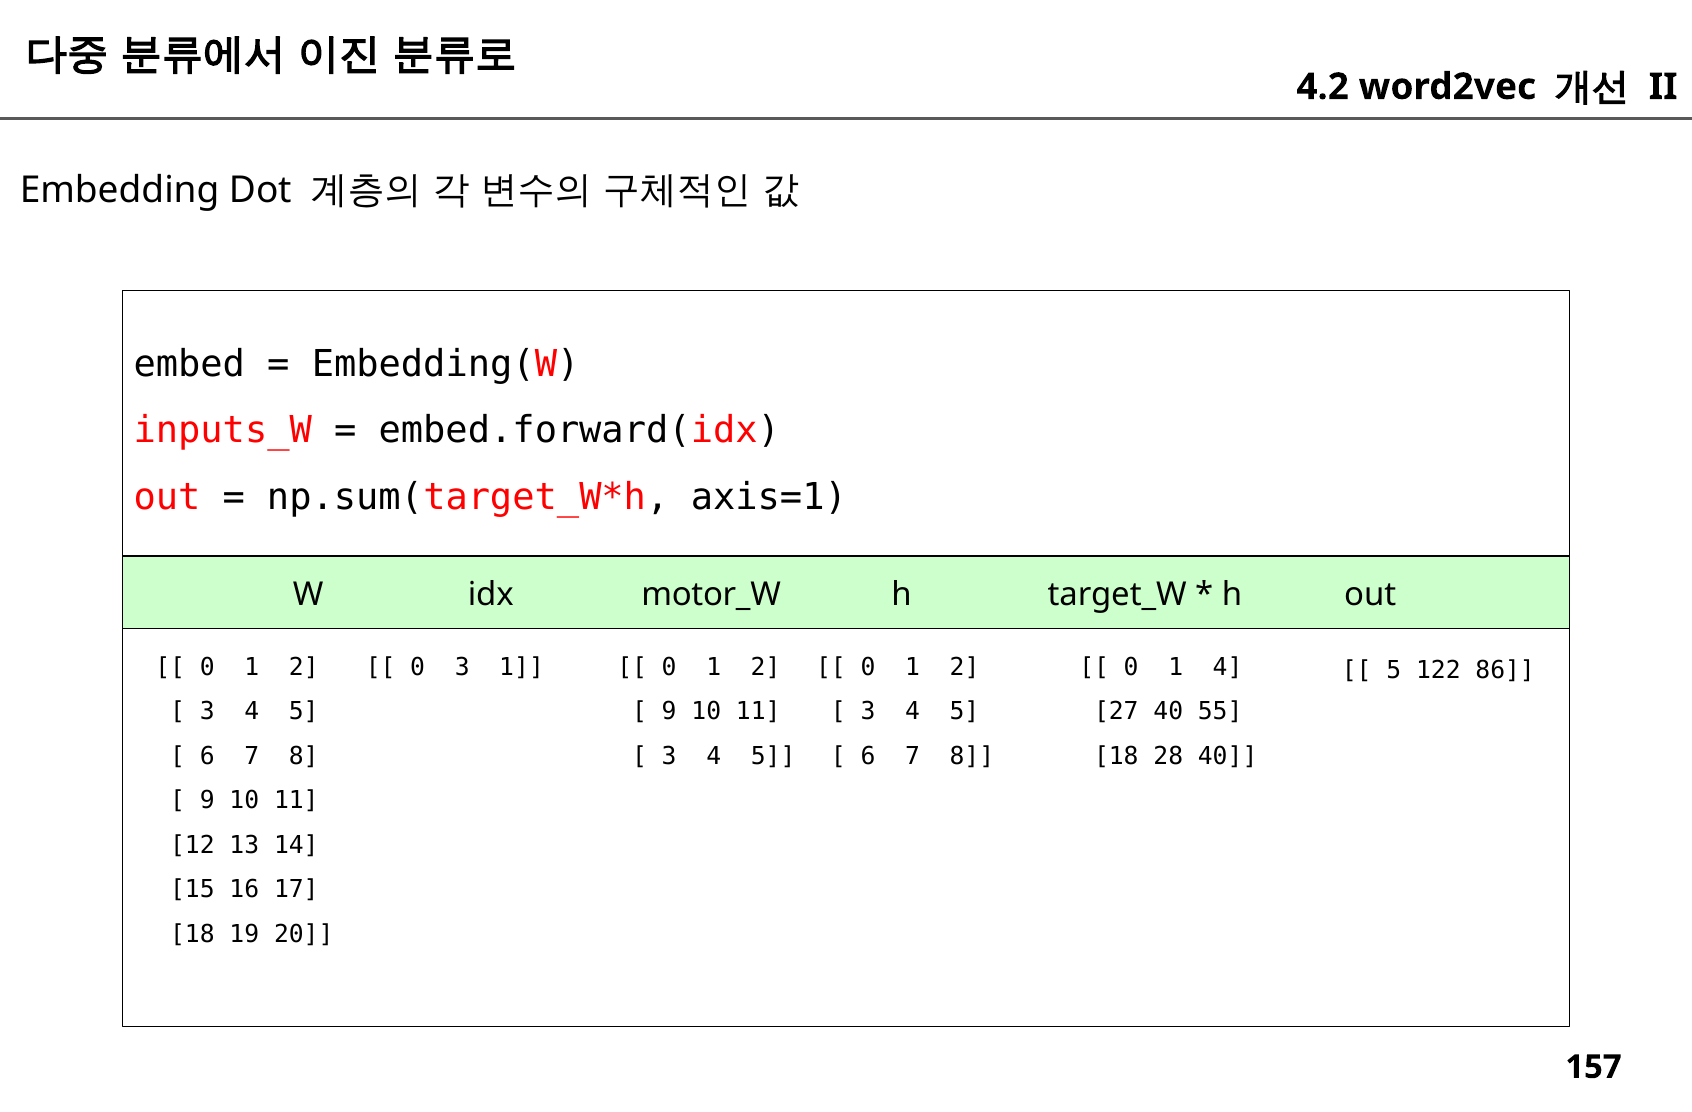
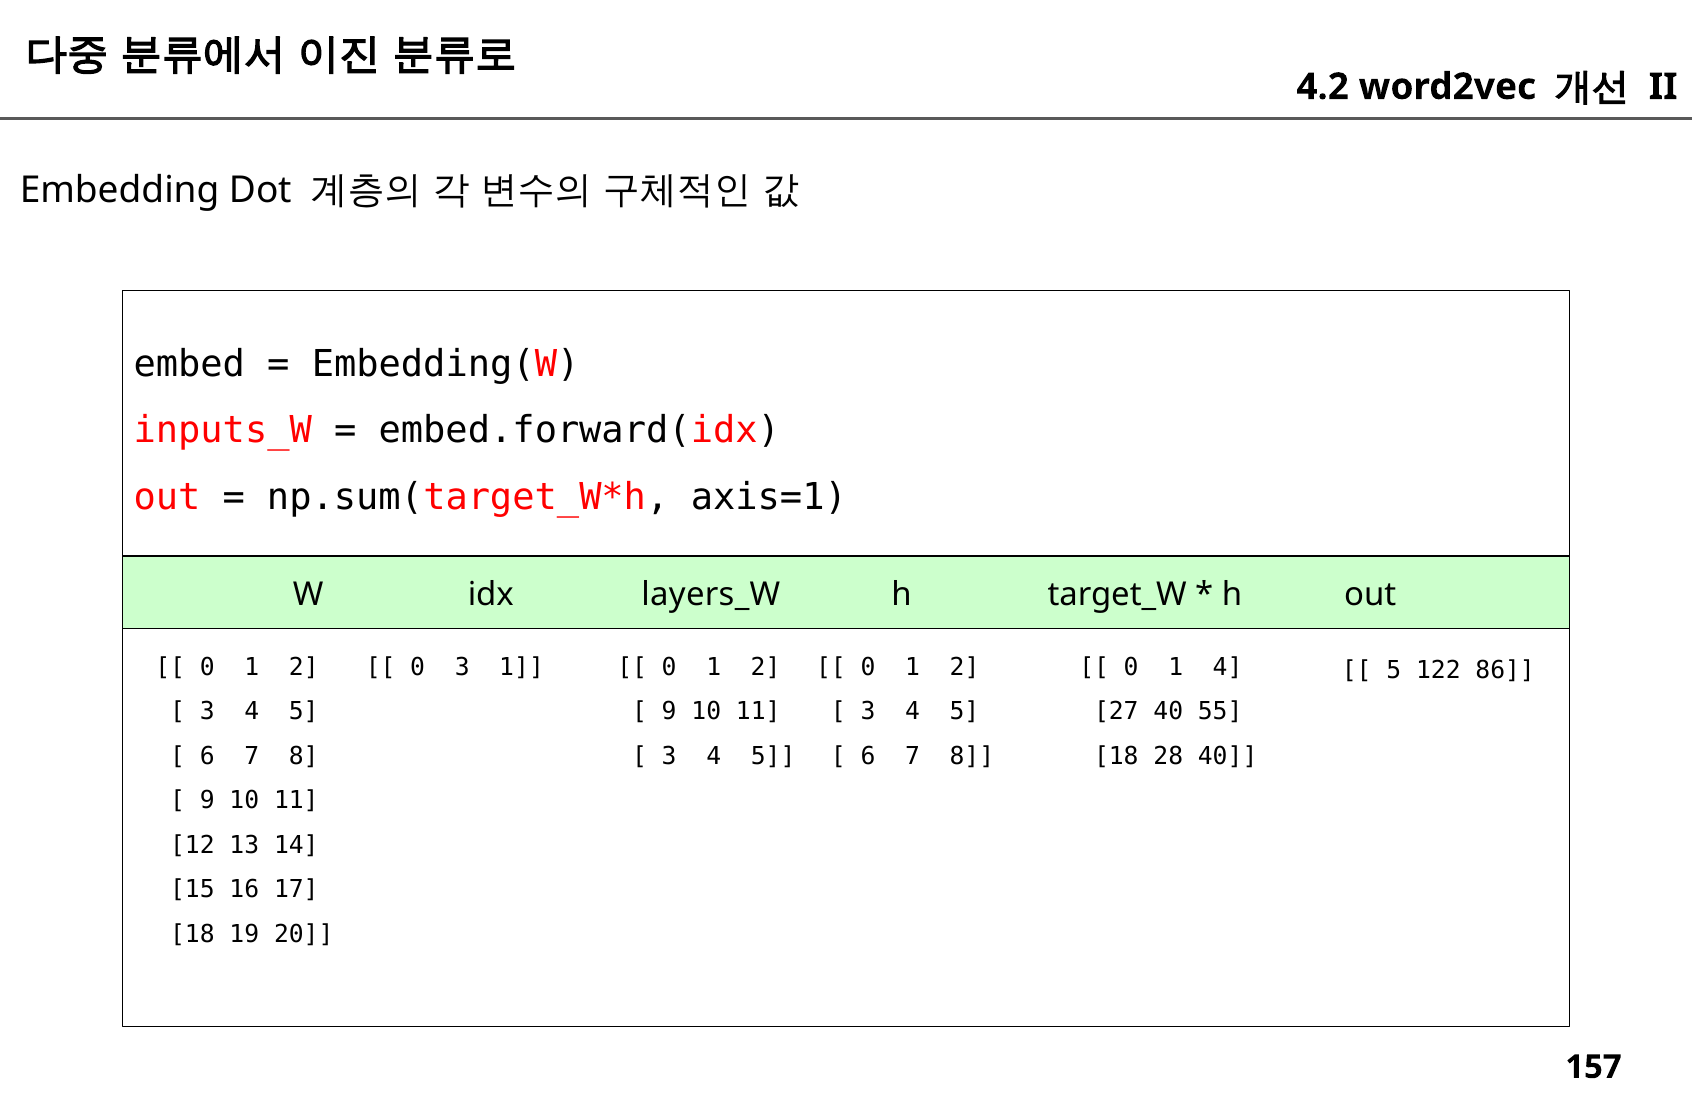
motor_W: motor_W -> layers_W
